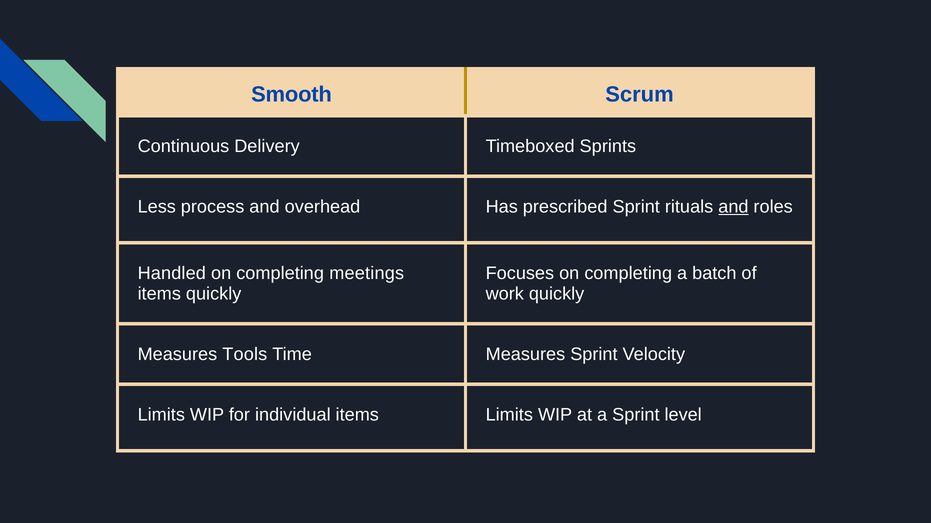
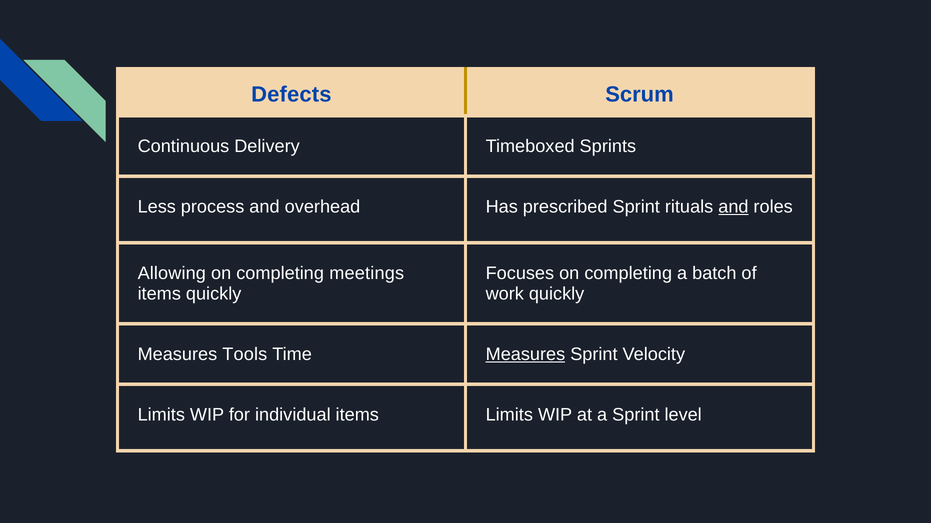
Smooth: Smooth -> Defects
Handled: Handled -> Allowing
Measures at (525, 355) underline: none -> present
